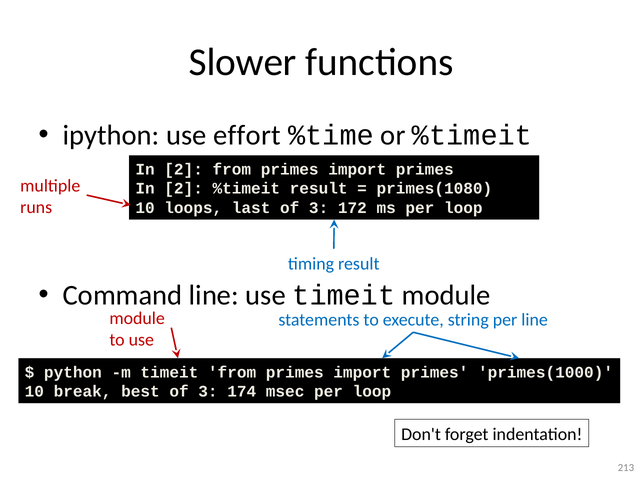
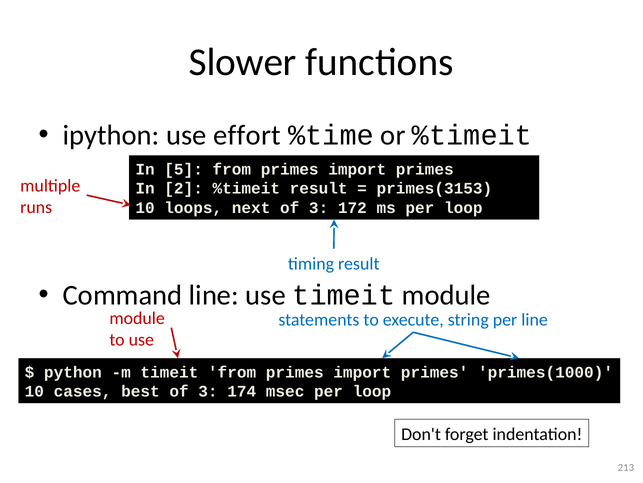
2 at (184, 169): 2 -> 5
primes(1080: primes(1080 -> primes(3153
last: last -> next
break: break -> cases
